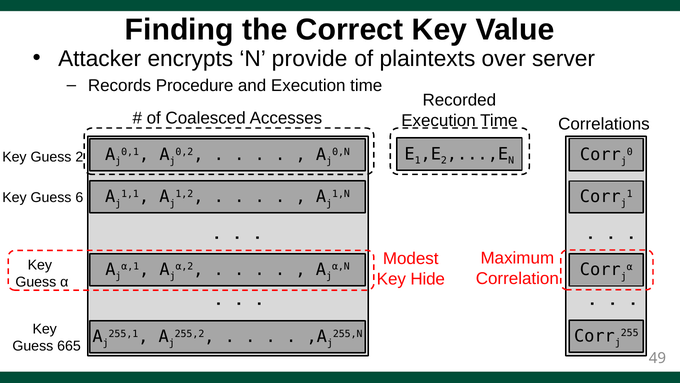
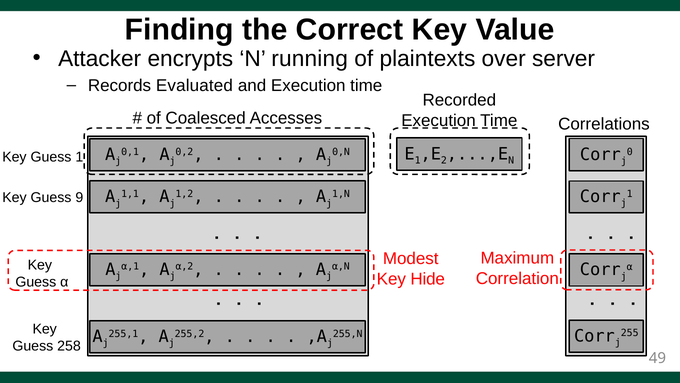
provide: provide -> running
Procedure: Procedure -> Evaluated
Guess 2: 2 -> 1
6: 6 -> 9
665: 665 -> 258
